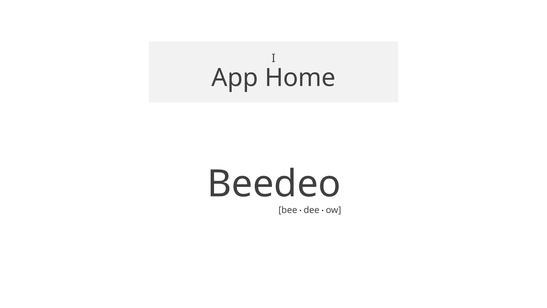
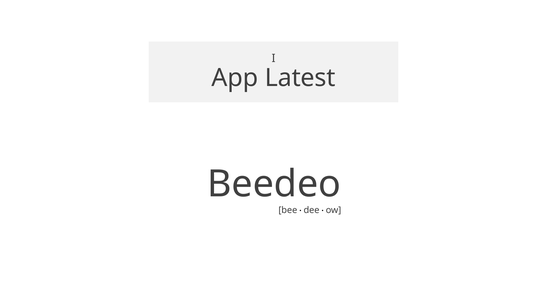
Home: Home -> Latest
